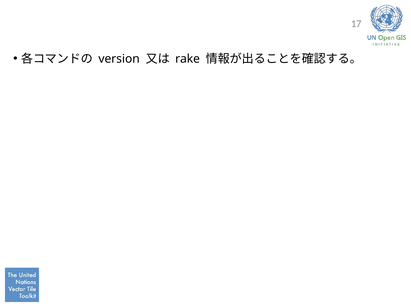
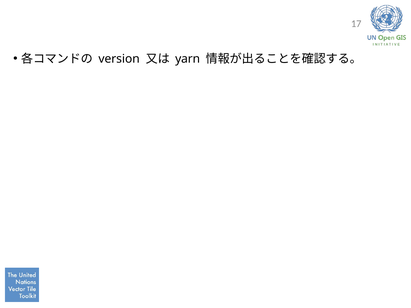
rake: rake -> yarn
